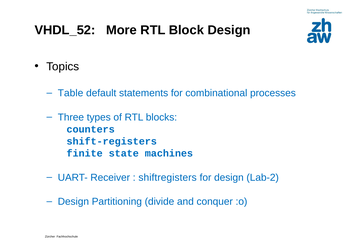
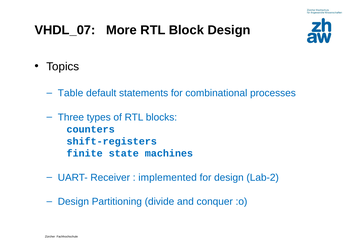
VHDL_52: VHDL_52 -> VHDL_07
shiftregisters: shiftregisters -> implemented
